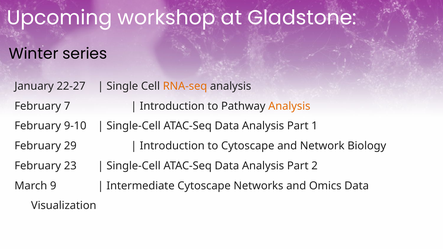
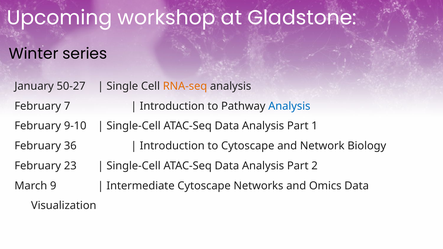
22-27: 22-27 -> 50-27
Analysis at (289, 106) colour: orange -> blue
29: 29 -> 36
